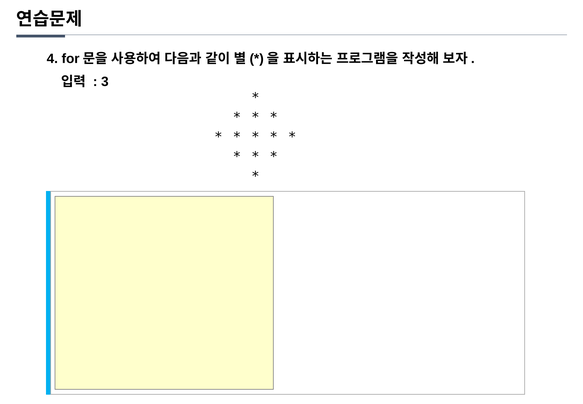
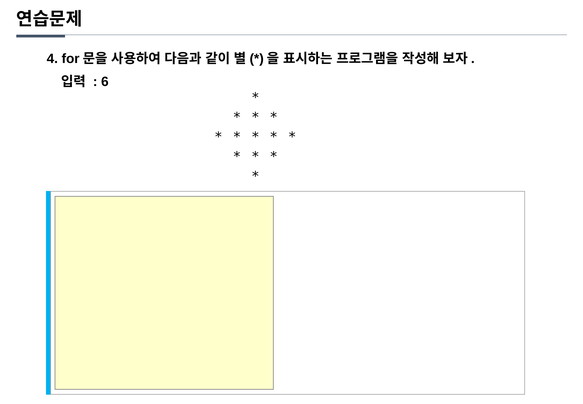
3: 3 -> 6
